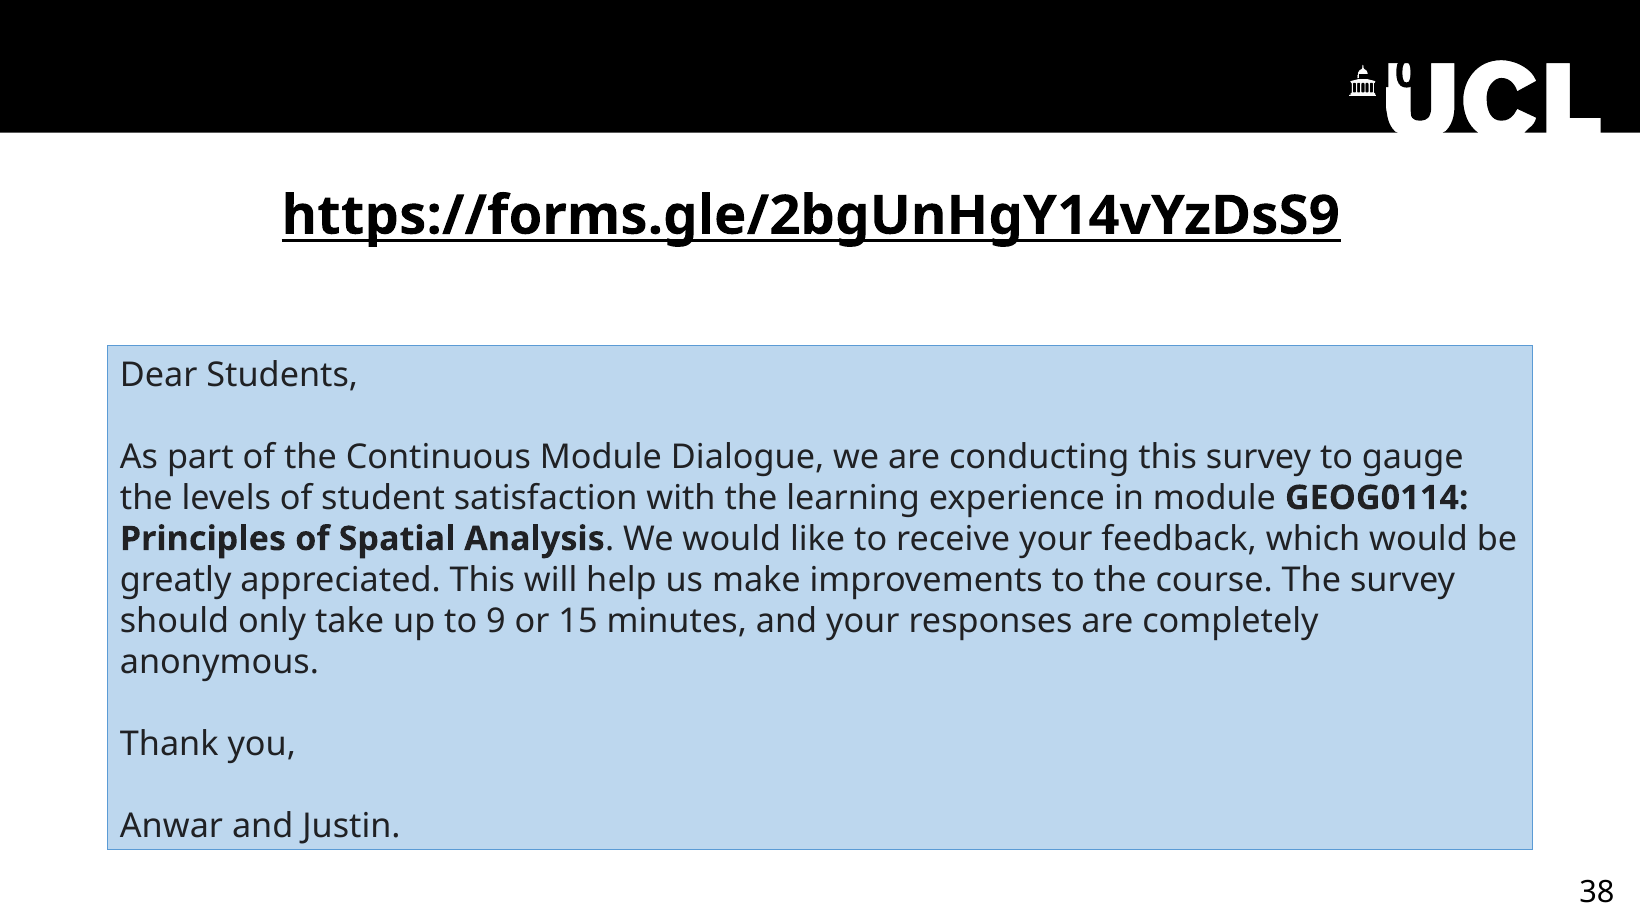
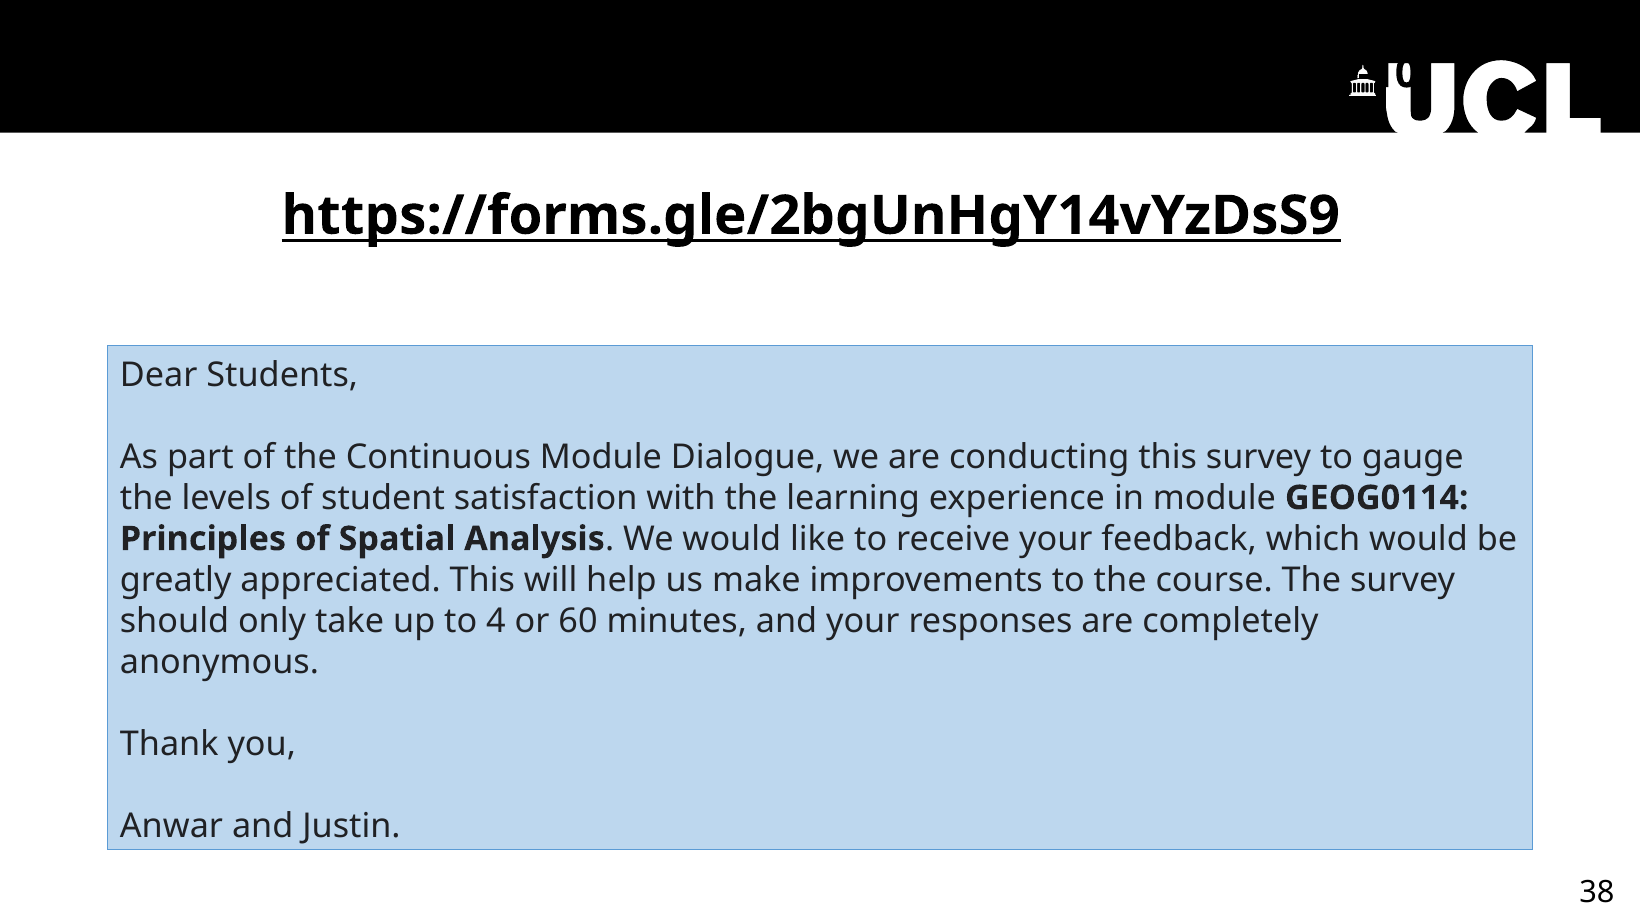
9: 9 -> 4
15: 15 -> 60
